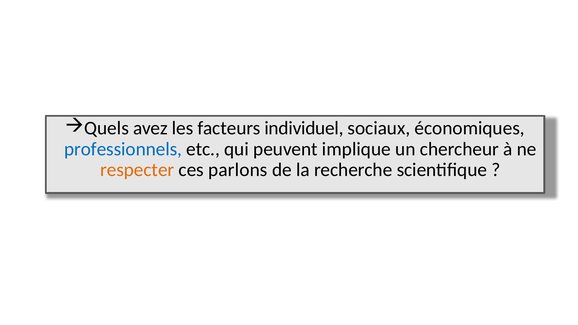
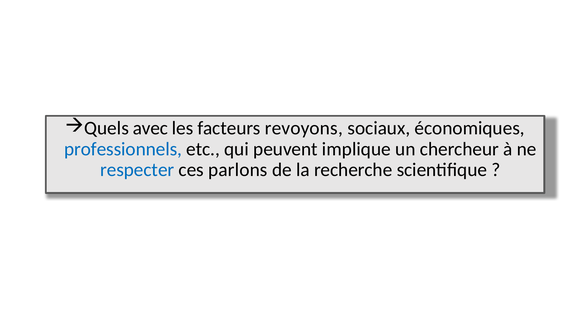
avez: avez -> avec
individuel: individuel -> revoyons
respecter colour: orange -> blue
